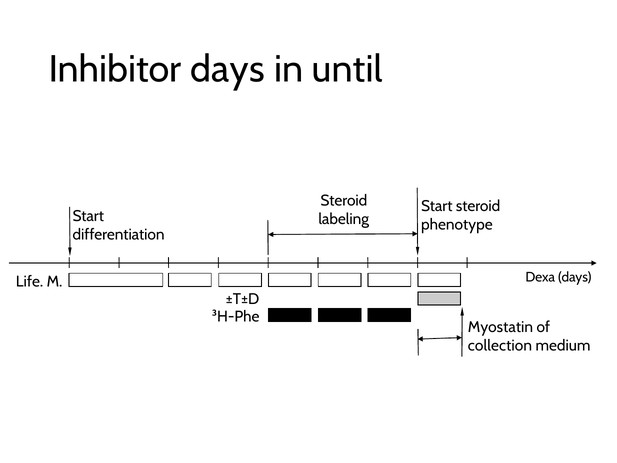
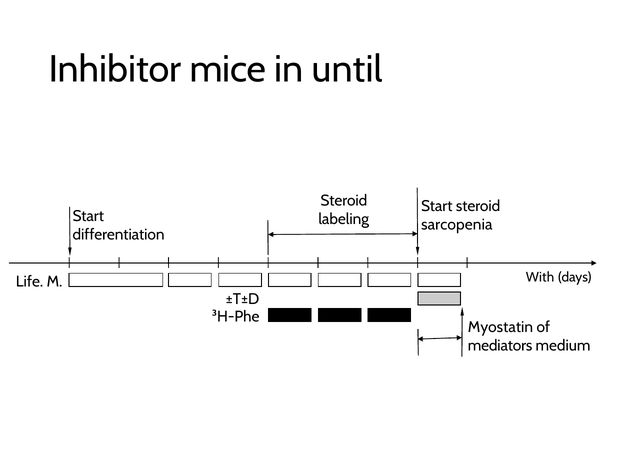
Inhibitor days: days -> mice
phenotype: phenotype -> sarcopenia
Dexa: Dexa -> With
collection: collection -> mediators
